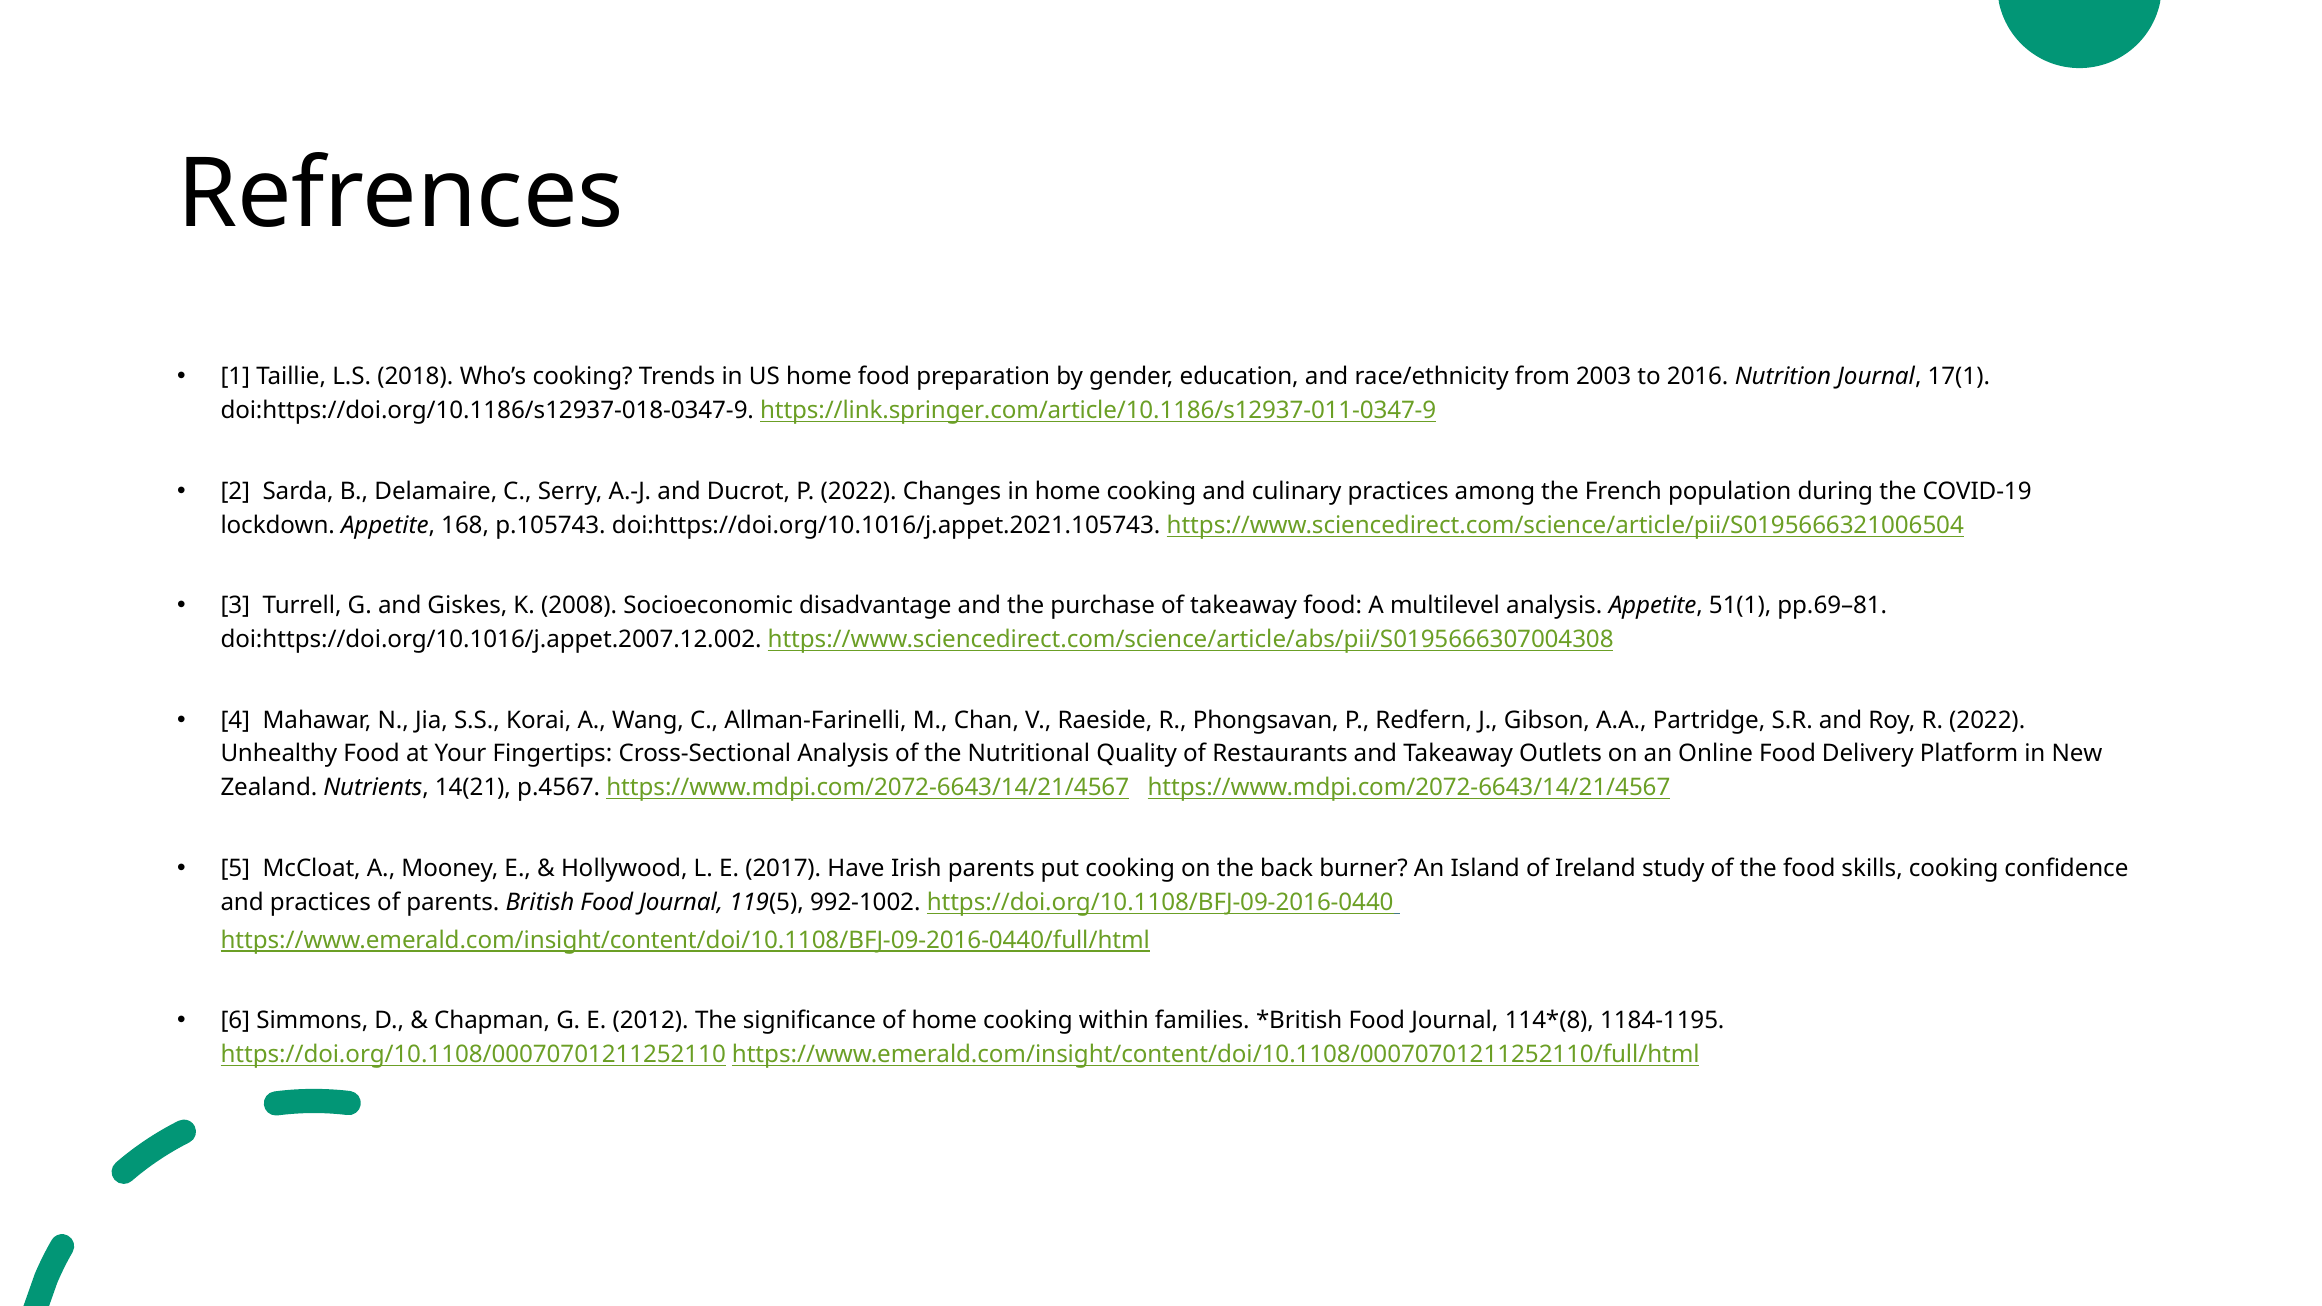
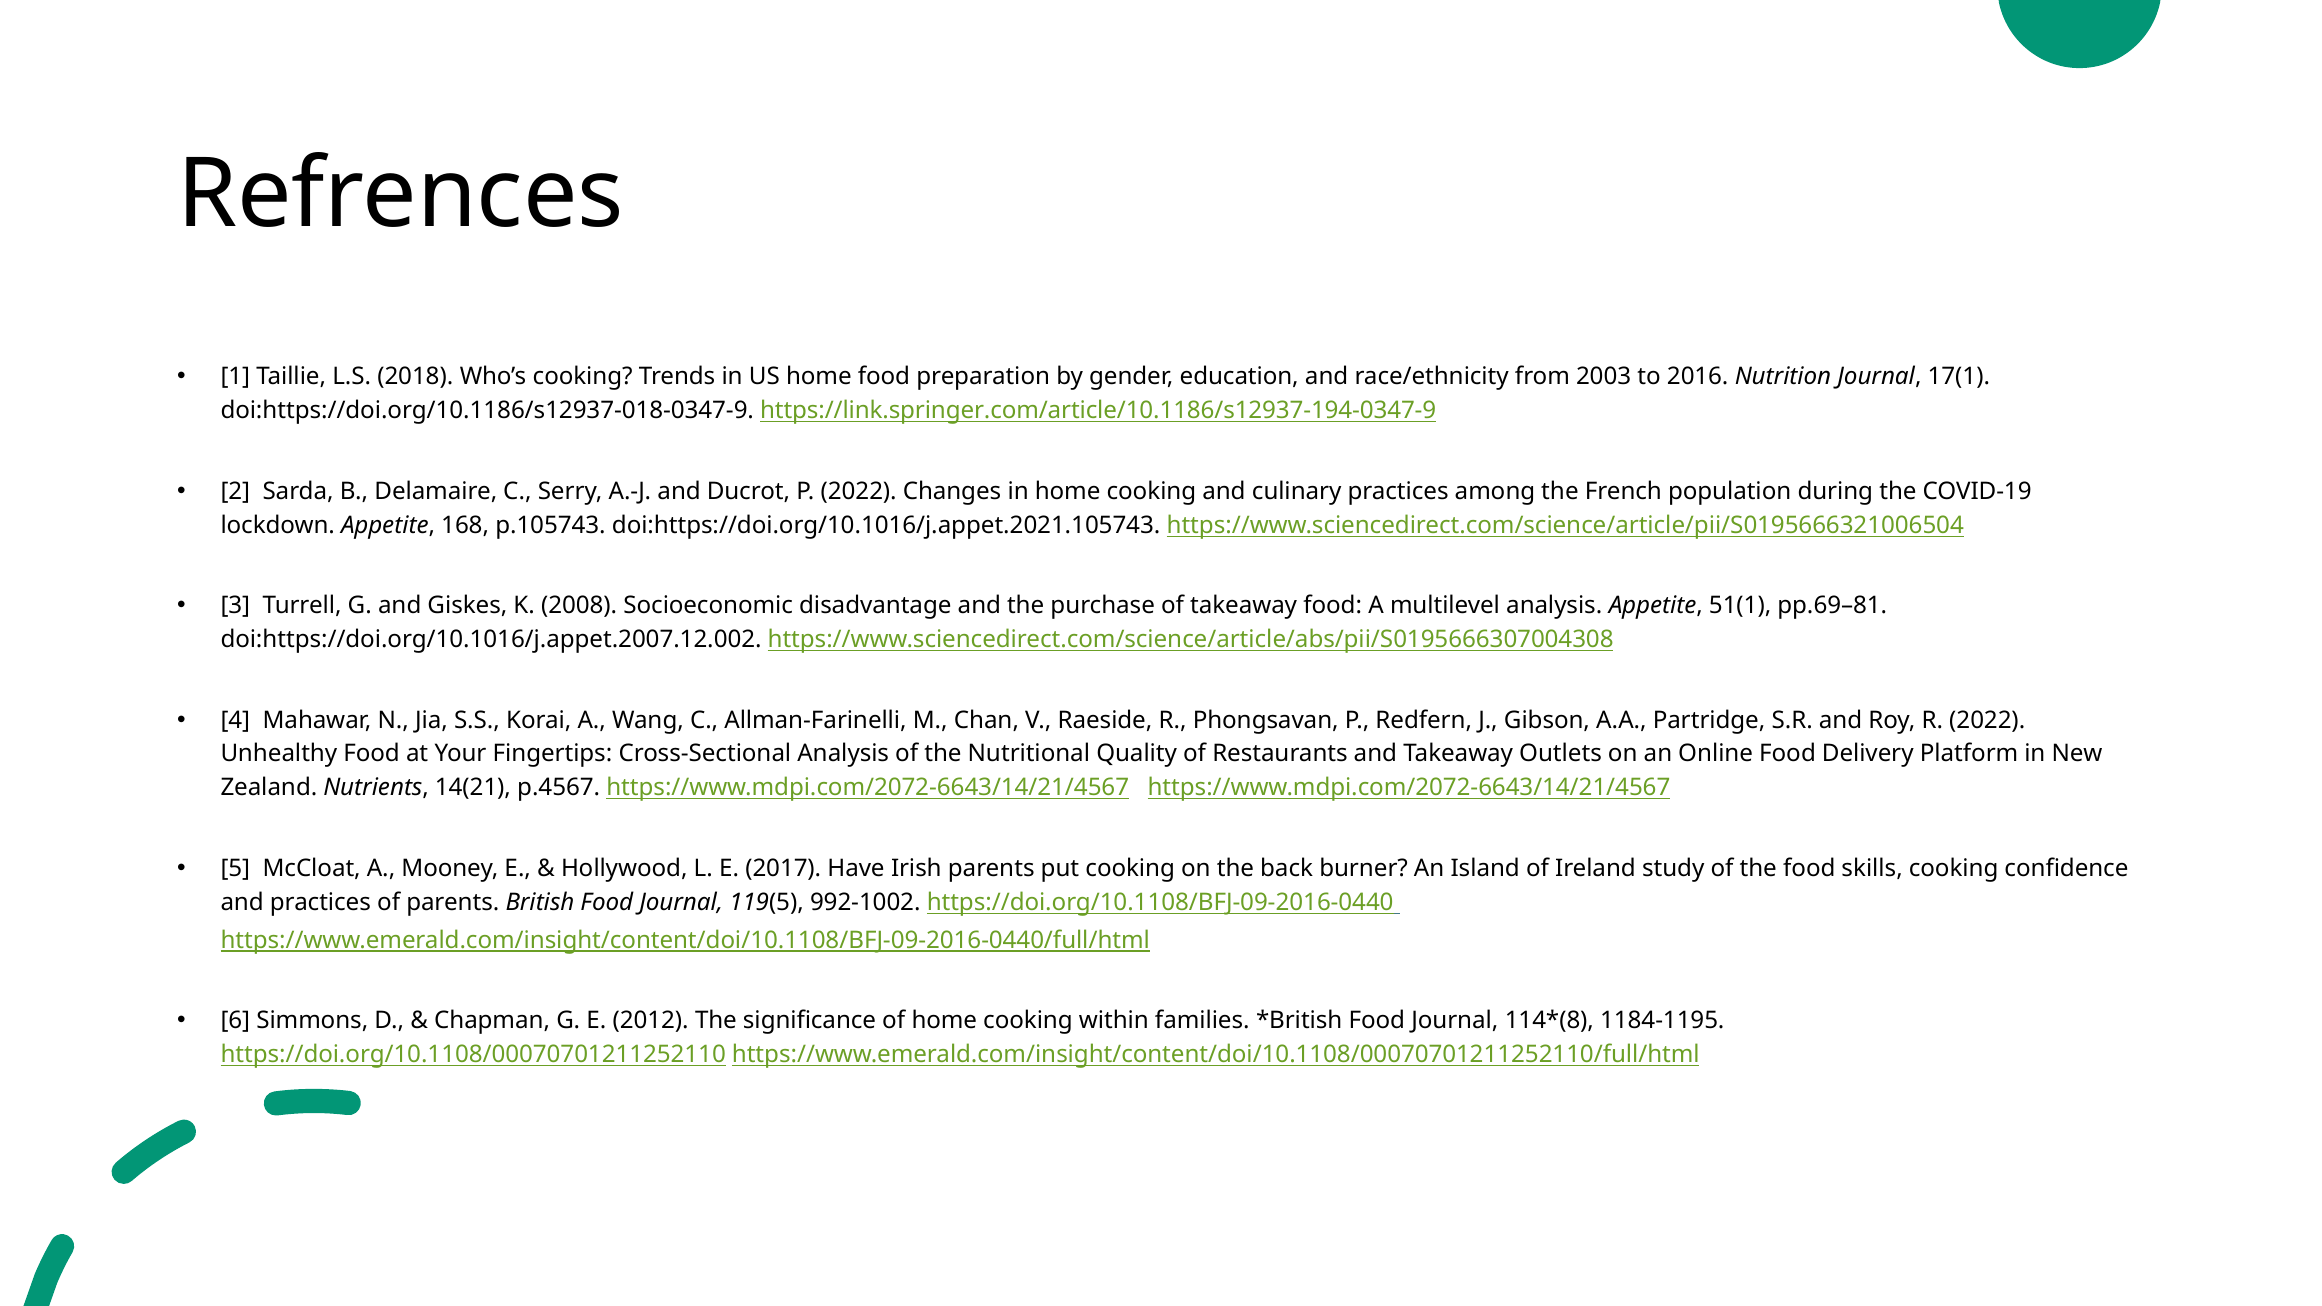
https://link.springer.com/article/10.1186/s12937-011-0347-9: https://link.springer.com/article/10.1186/s12937-011-0347-9 -> https://link.springer.com/article/10.1186/s12937-194-0347-9
